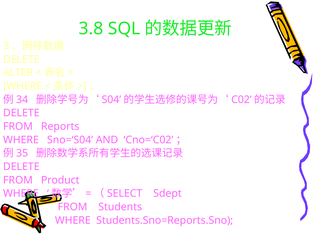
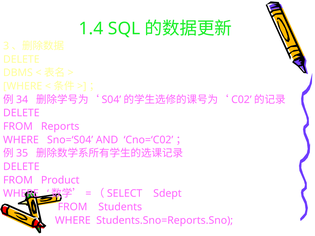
3.8: 3.8 -> 1.4
ALTER: ALTER -> DBMS
